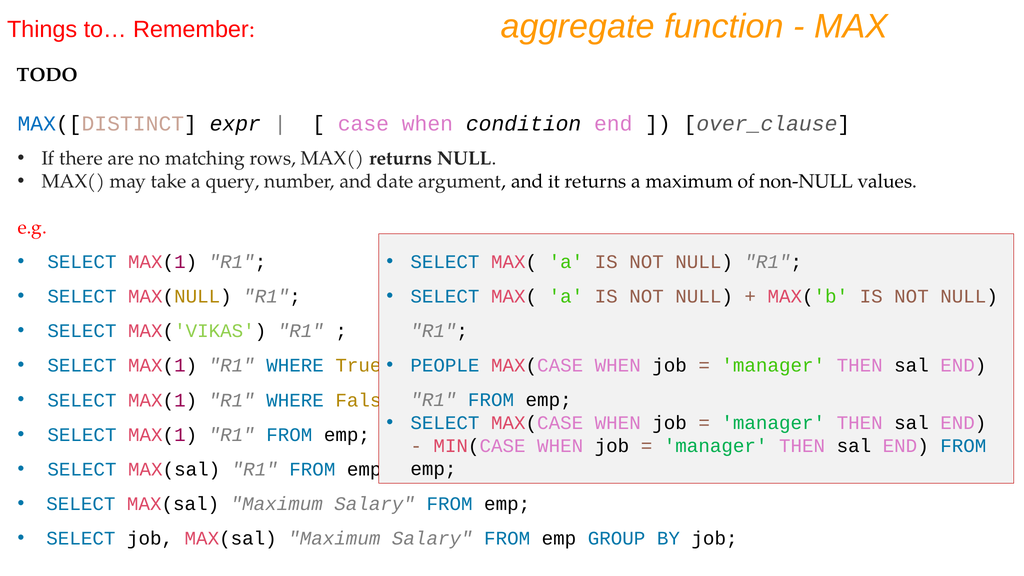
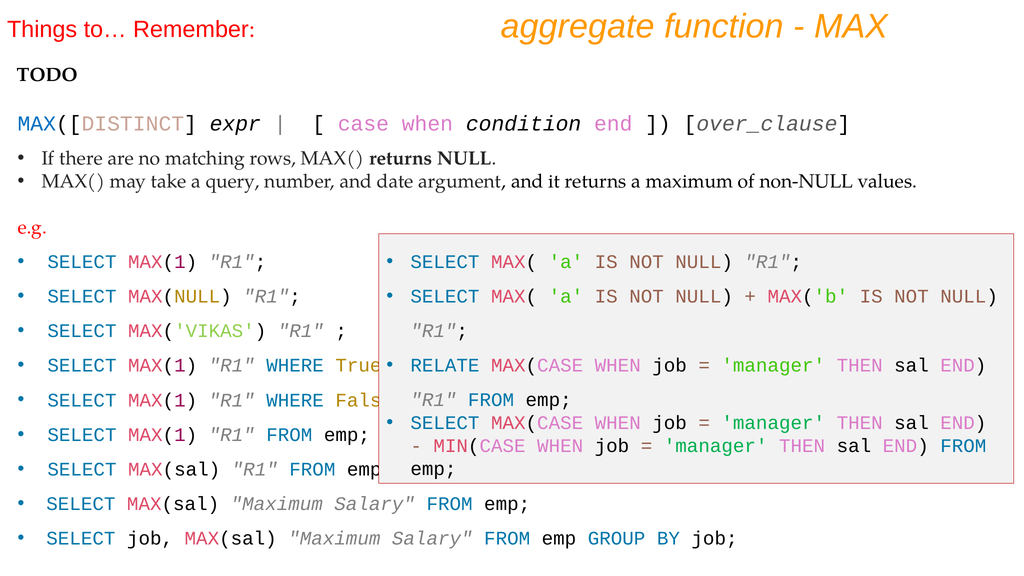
PEOPLE: PEOPLE -> RELATE
